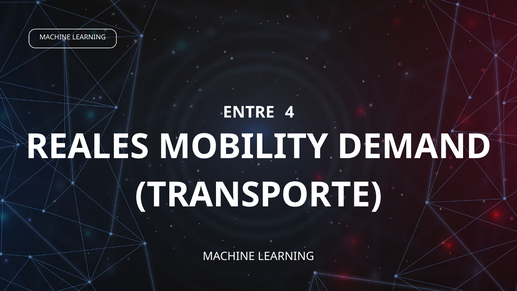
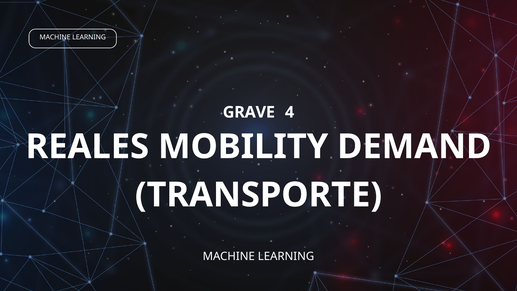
ENTRE: ENTRE -> GRAVE
